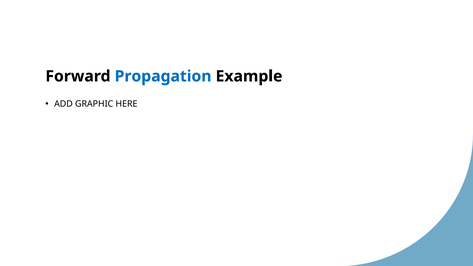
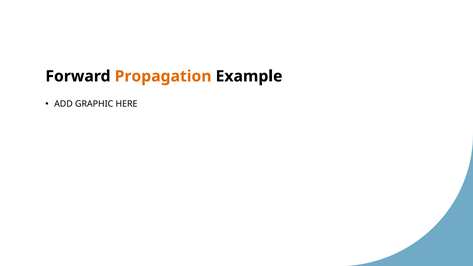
Propagation colour: blue -> orange
